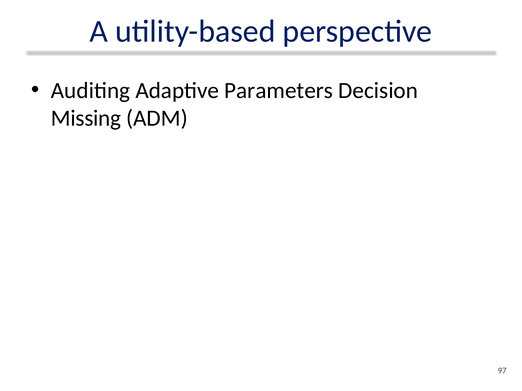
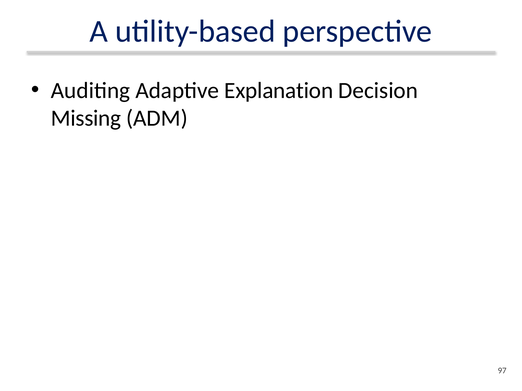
Parameters: Parameters -> Explanation
